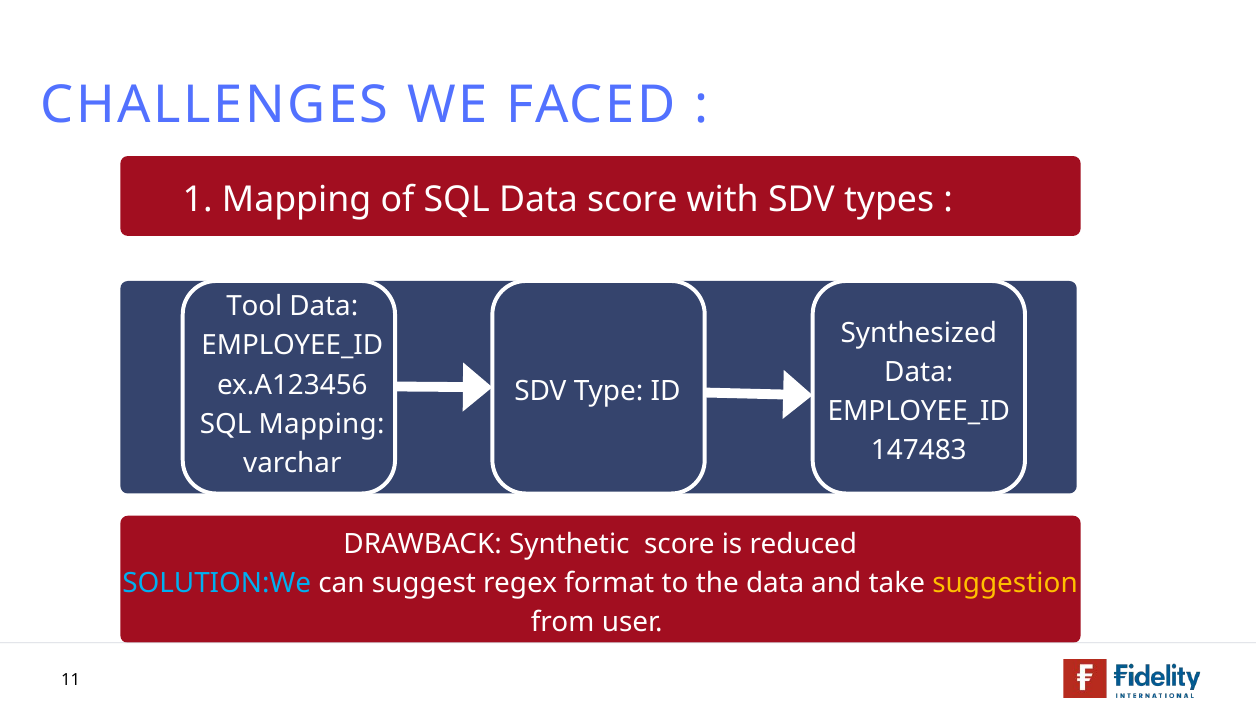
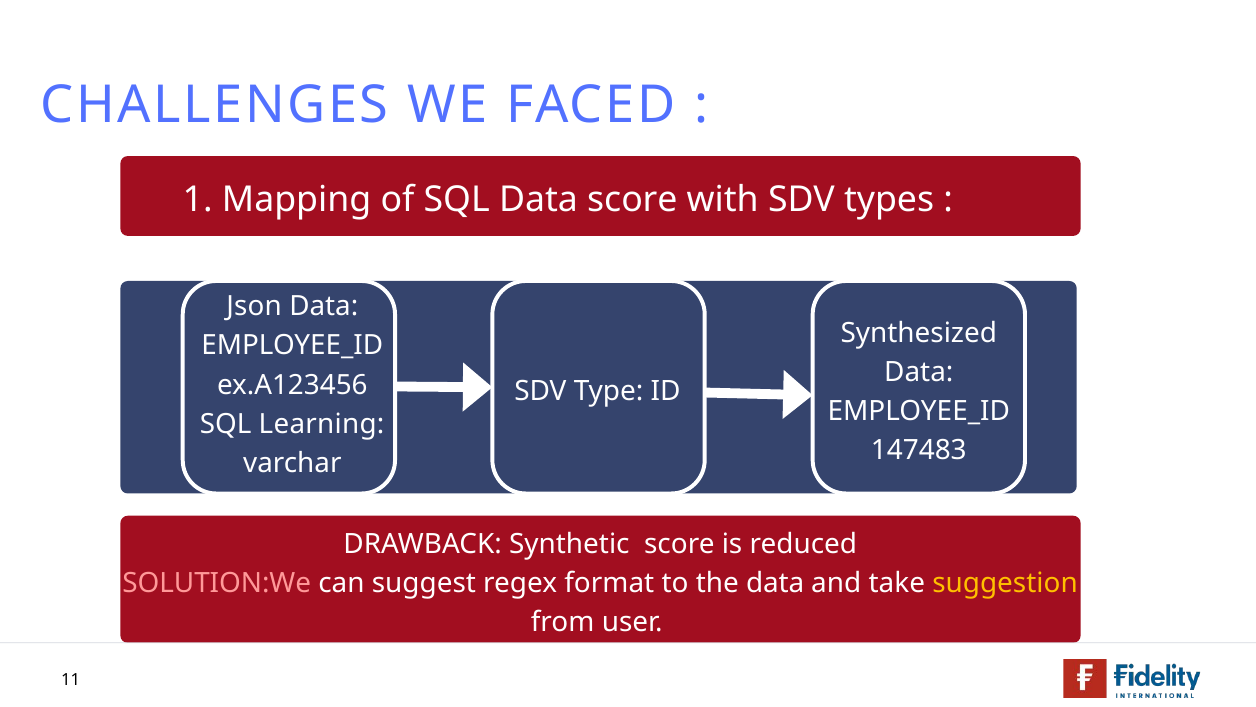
Tool: Tool -> Json
SQL Mapping: Mapping -> Learning
SOLUTION:We colour: light blue -> pink
